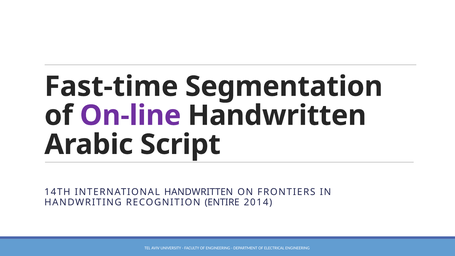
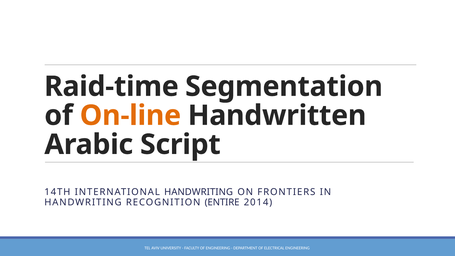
Fast-time: Fast-time -> Raid-time
On-line colour: purple -> orange
INTERNATIONAL HANDWRITTEN: HANDWRITTEN -> HANDWRITING
